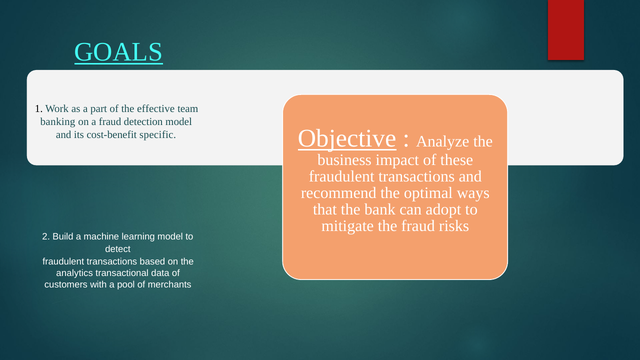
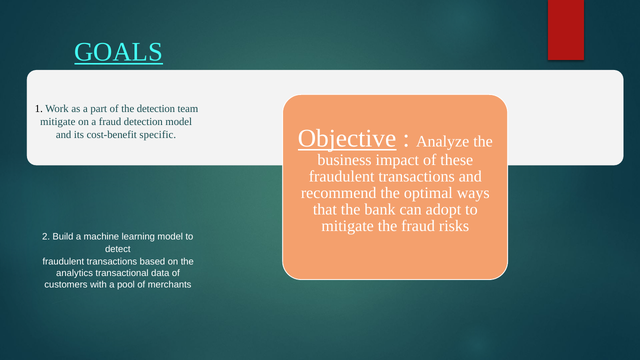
the effective: effective -> detection
banking at (58, 122): banking -> mitigate
